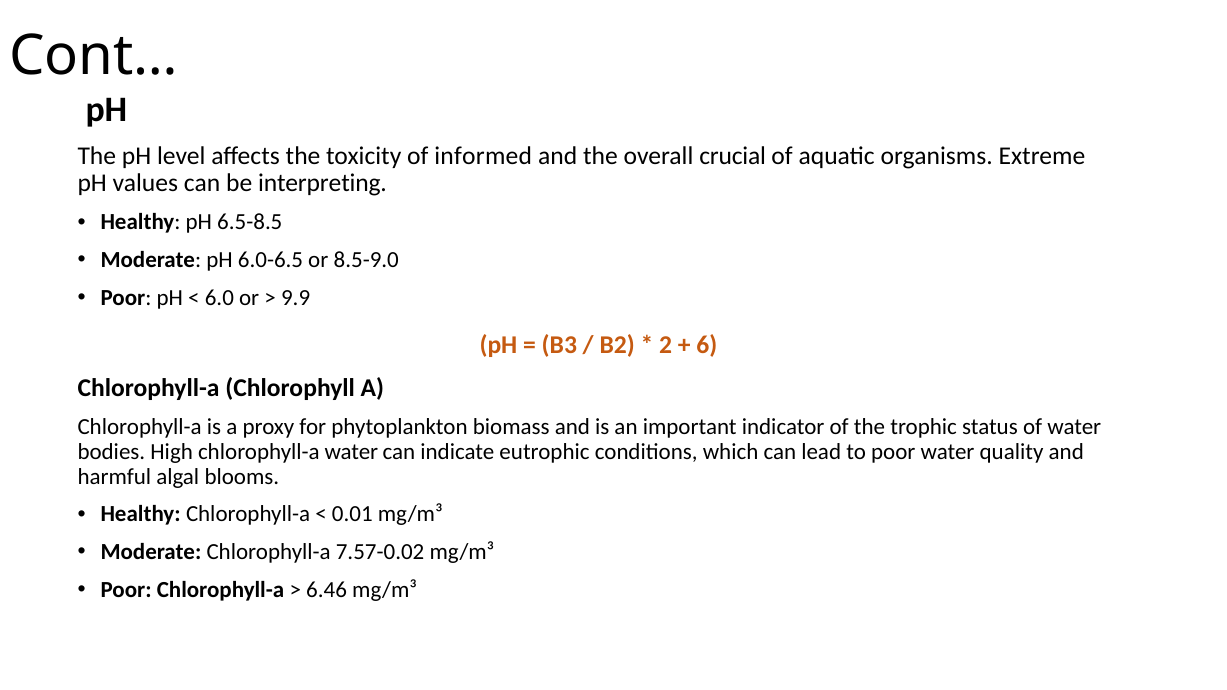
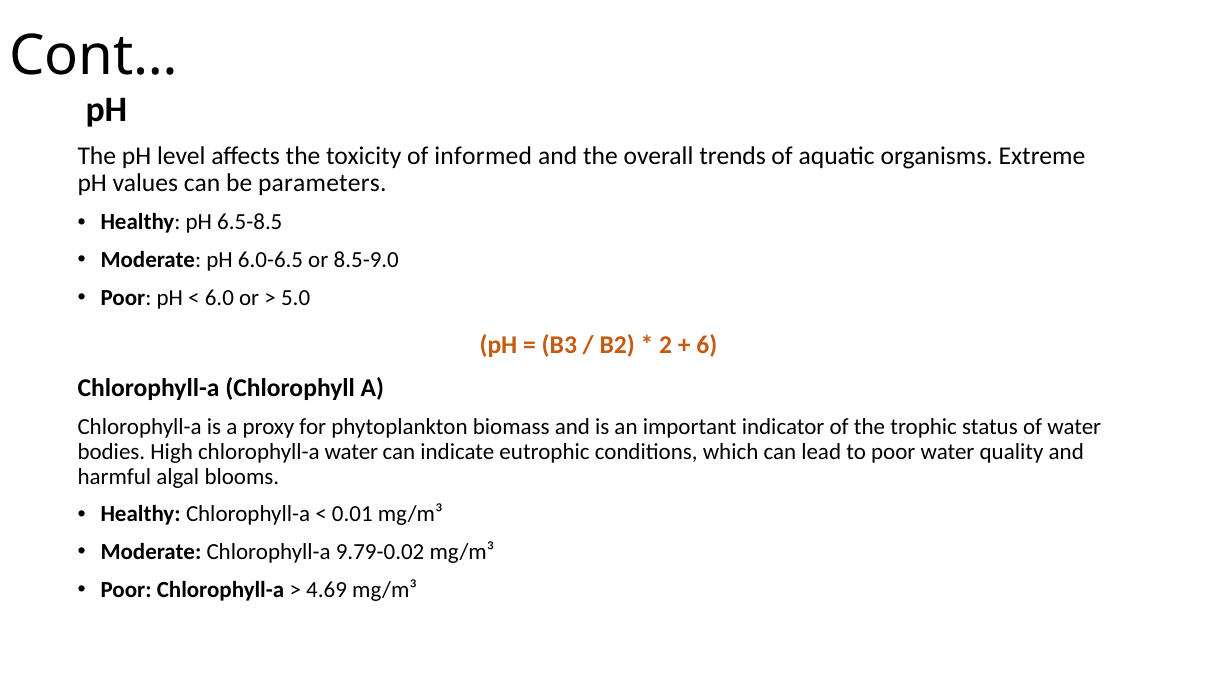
crucial: crucial -> trends
interpreting: interpreting -> parameters
9.9: 9.9 -> 5.0
7.57-0.02: 7.57-0.02 -> 9.79-0.02
6.46: 6.46 -> 4.69
